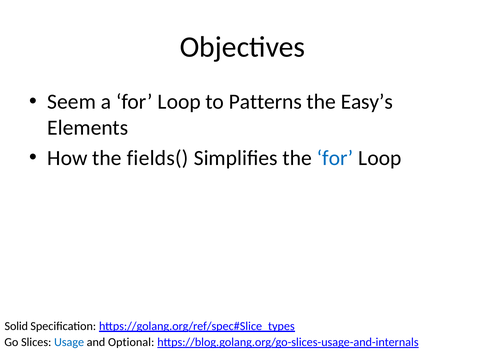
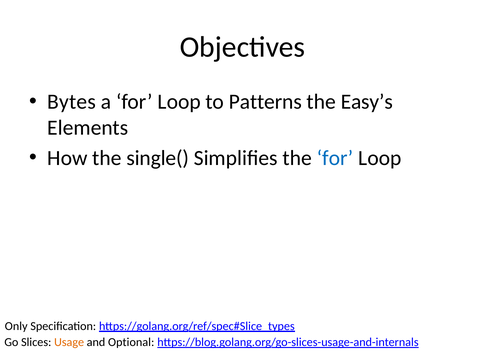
Seem: Seem -> Bytes
fields(: fields( -> single(
Solid: Solid -> Only
Usage colour: blue -> orange
